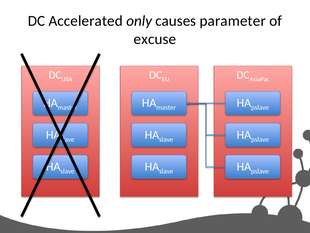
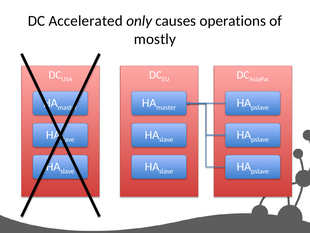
parameter: parameter -> operations
excuse: excuse -> mostly
